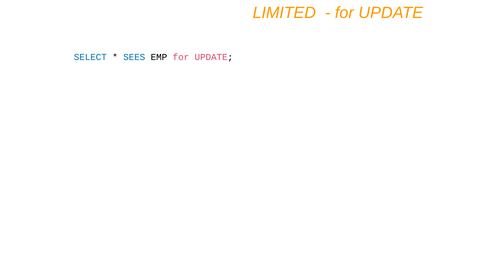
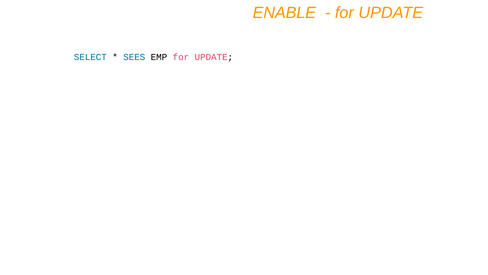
LIMITED: LIMITED -> ENABLE
